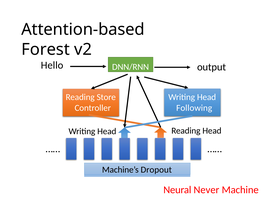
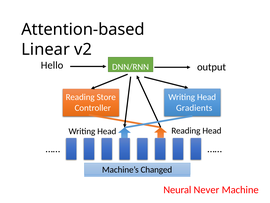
Forest: Forest -> Linear
Following: Following -> Gradients
Dropout: Dropout -> Changed
